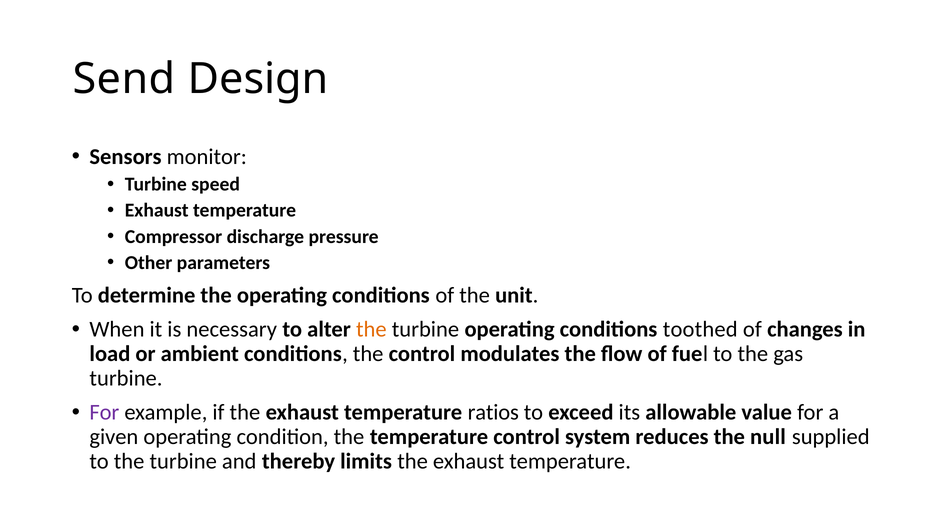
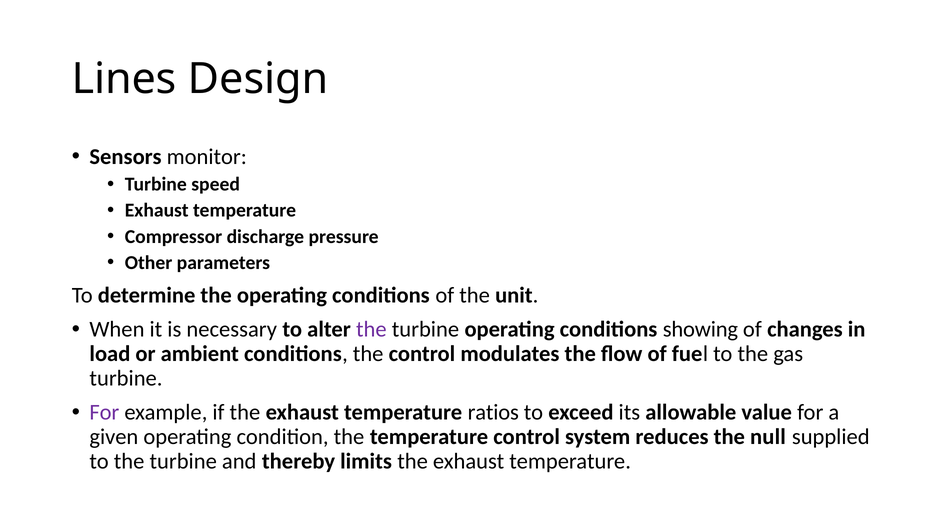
Send: Send -> Lines
the at (371, 329) colour: orange -> purple
toothed: toothed -> showing
